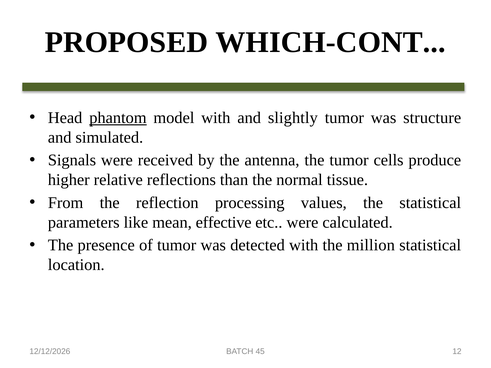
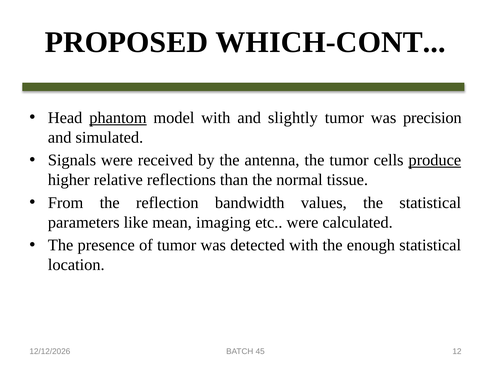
structure: structure -> precision
produce underline: none -> present
processing: processing -> bandwidth
effective: effective -> imaging
million: million -> enough
